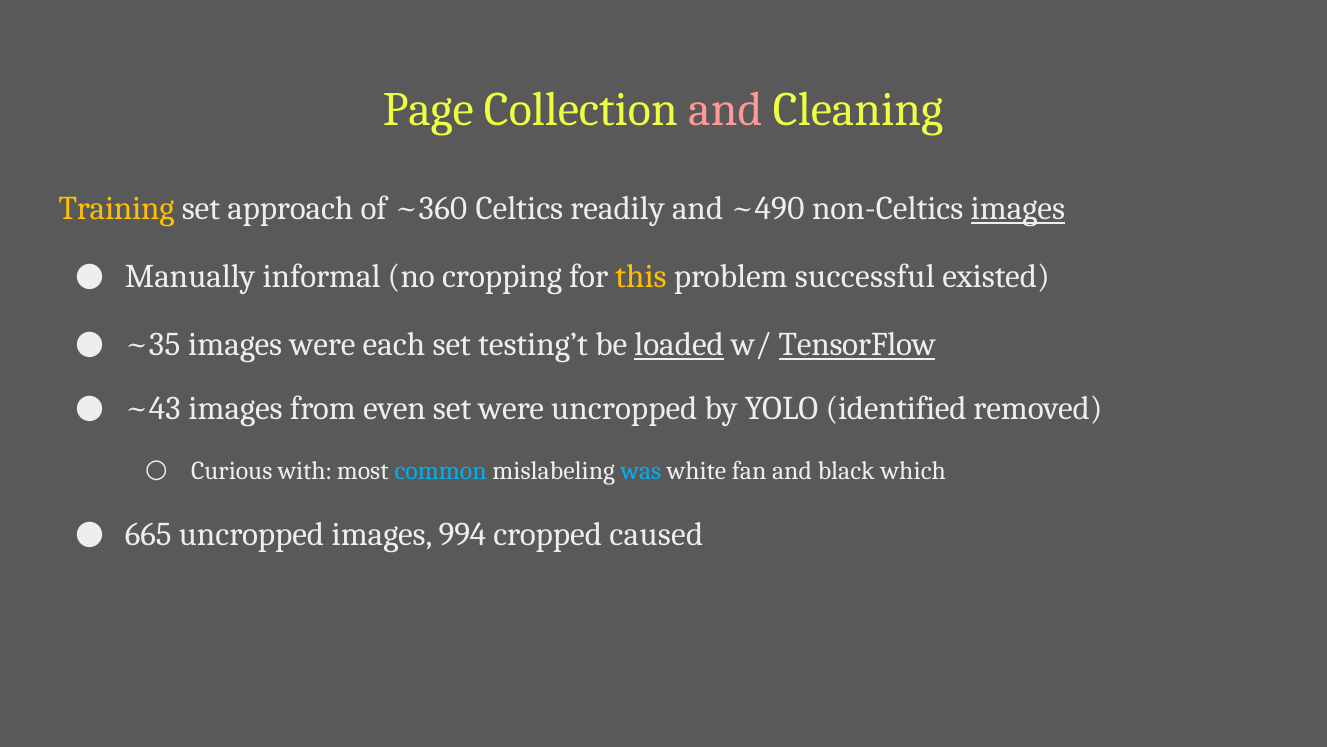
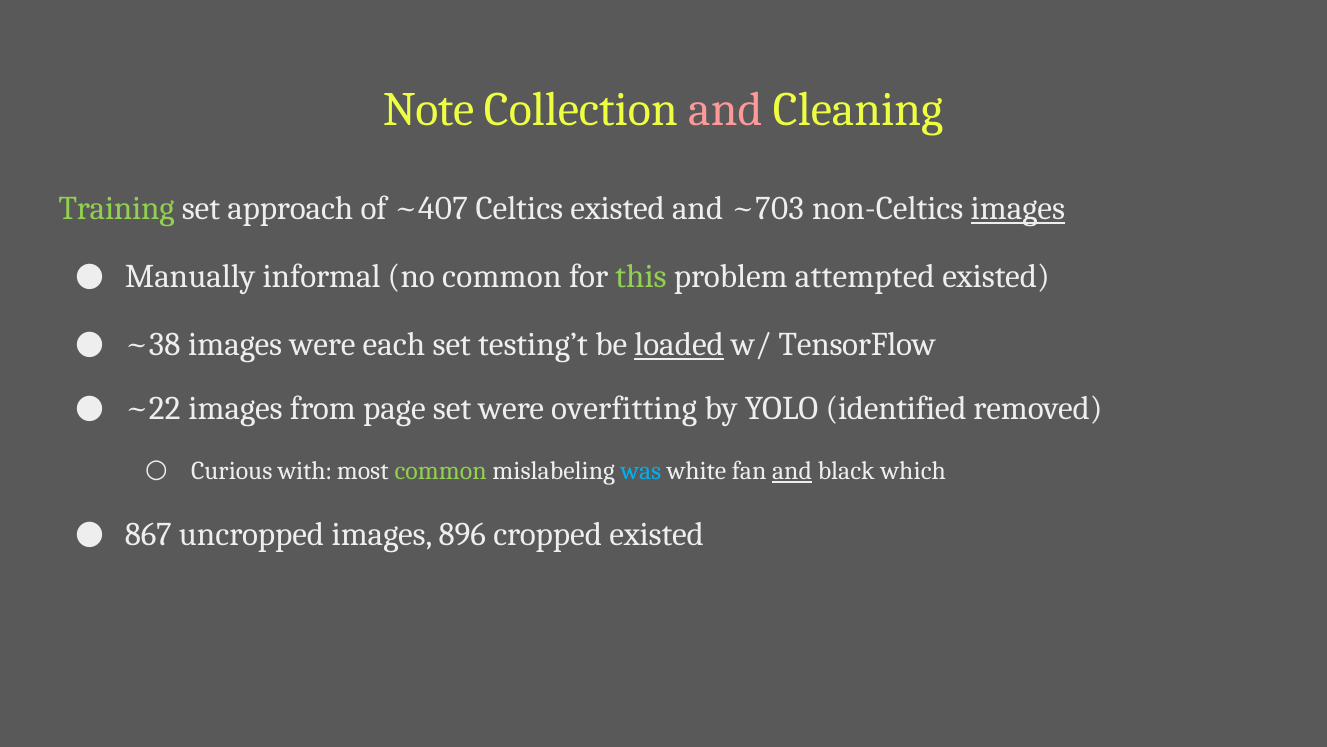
Page: Page -> Note
Training colour: yellow -> light green
~360: ~360 -> ~407
Celtics readily: readily -> existed
~490: ~490 -> ~703
no cropping: cropping -> common
this colour: yellow -> light green
successful: successful -> attempted
~35: ~35 -> ~38
TensorFlow underline: present -> none
~43: ~43 -> ~22
even: even -> page
were uncropped: uncropped -> overfitting
common at (441, 470) colour: light blue -> light green
and at (792, 470) underline: none -> present
665: 665 -> 867
994: 994 -> 896
cropped caused: caused -> existed
